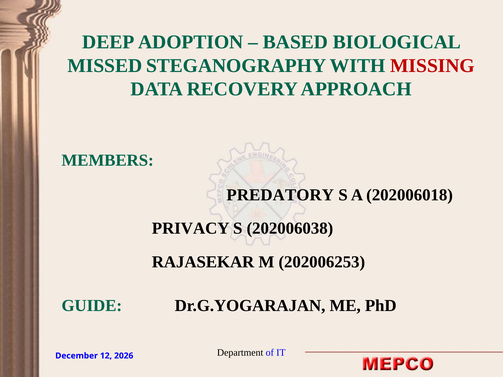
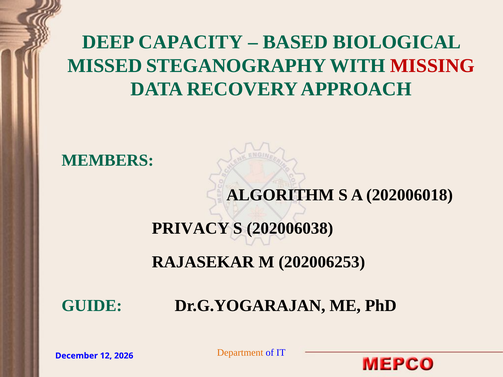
ADOPTION: ADOPTION -> CAPACITY
PREDATORY: PREDATORY -> ALGORITHM
Department colour: black -> orange
